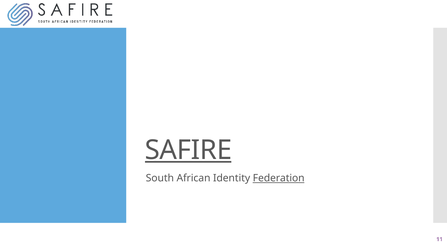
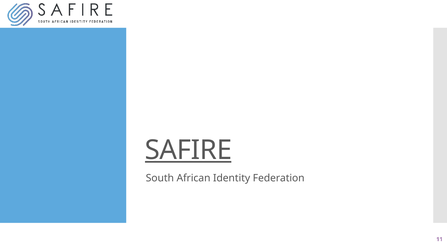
Federation underline: present -> none
